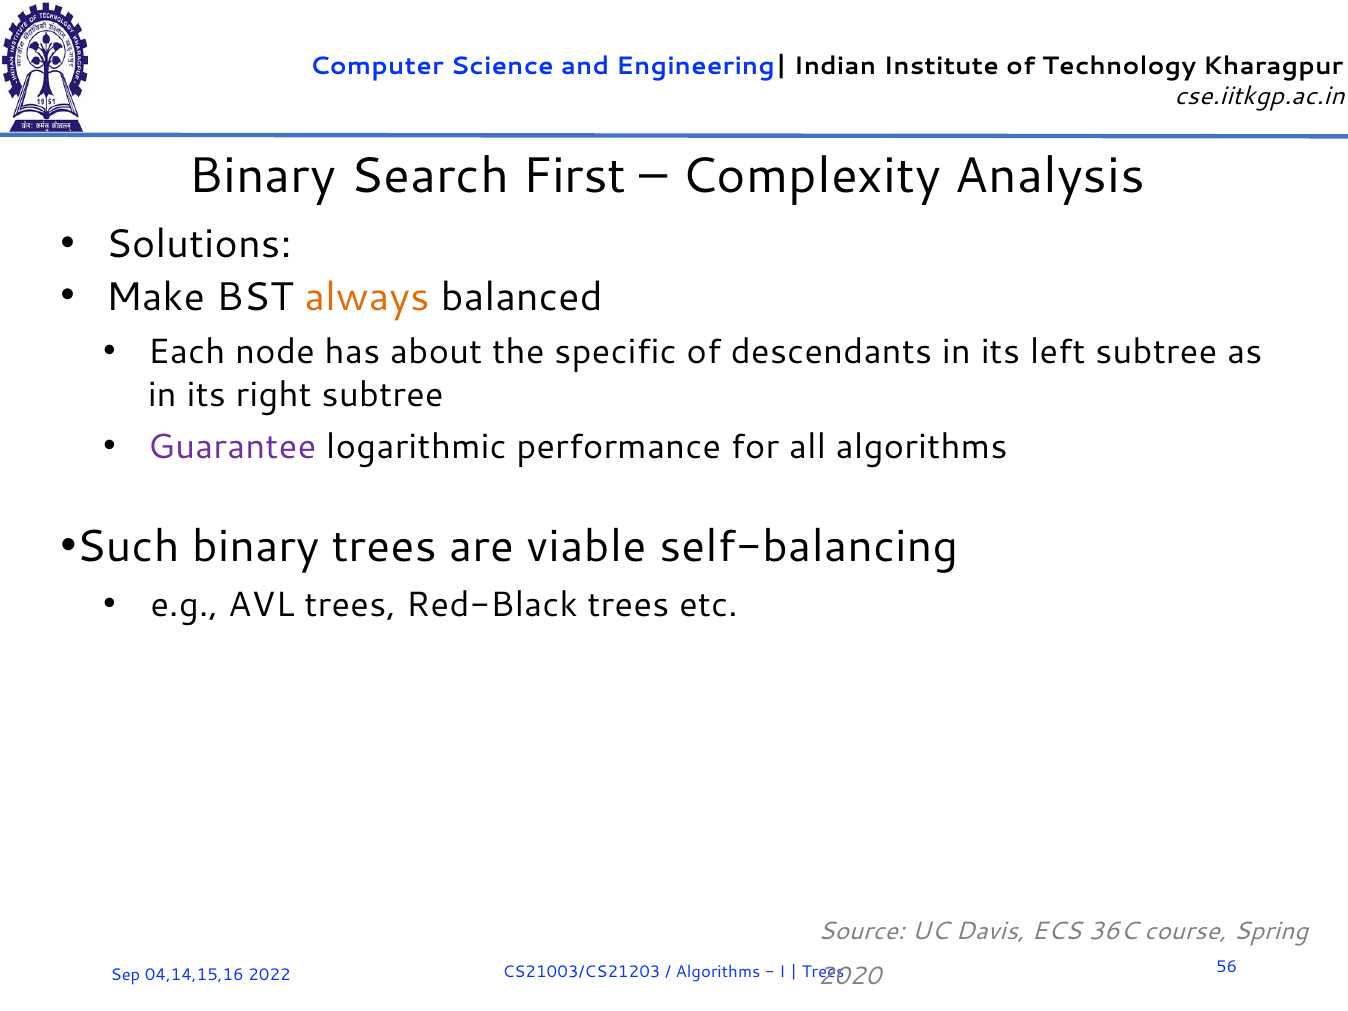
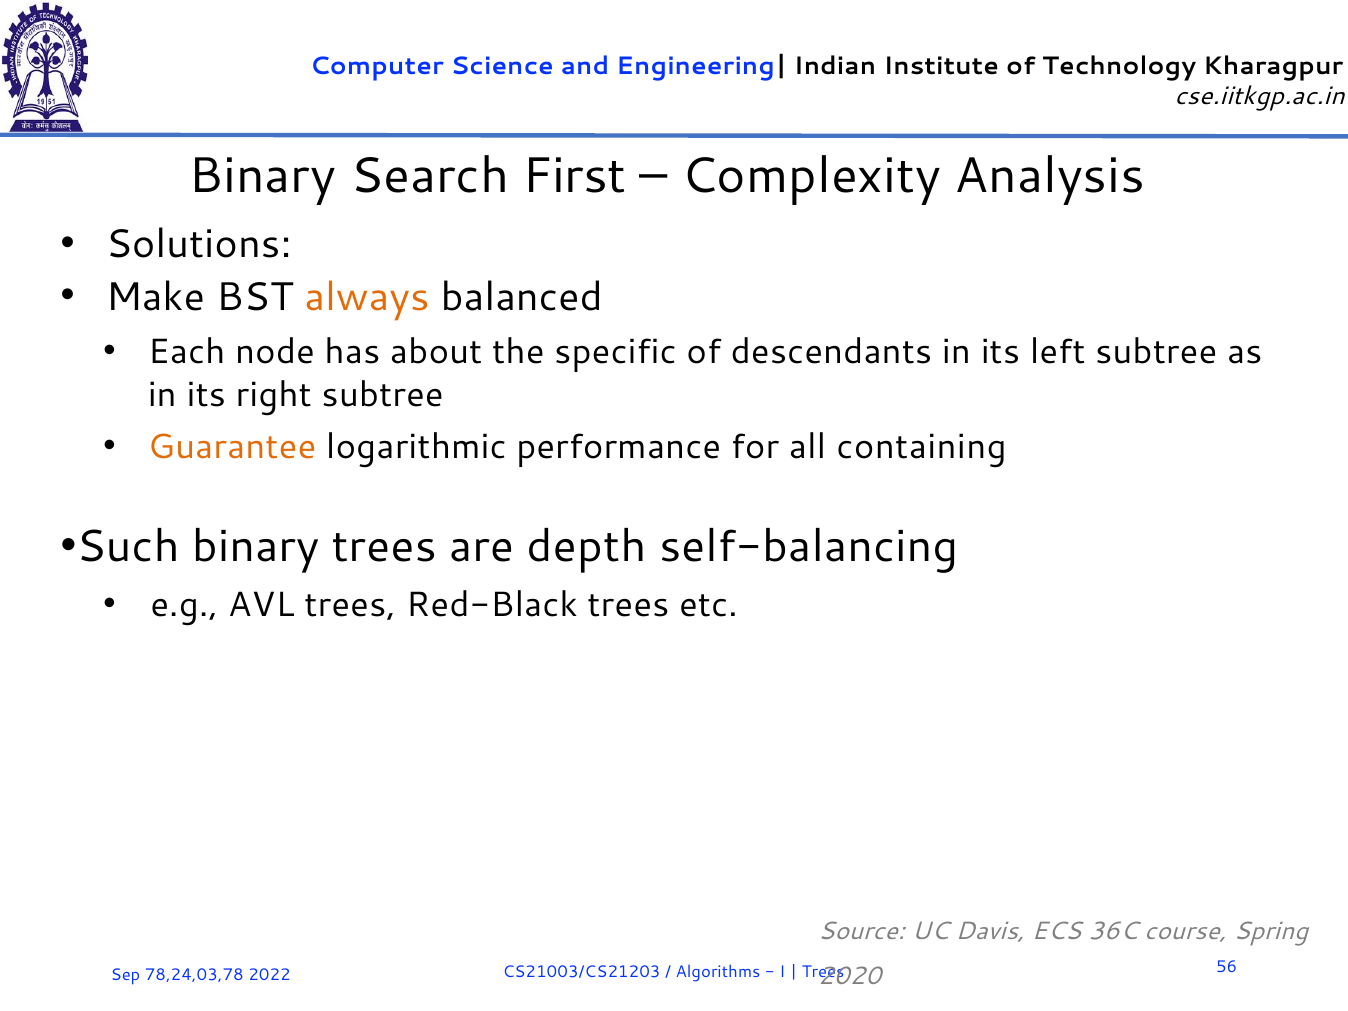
Guarantee colour: purple -> orange
all algorithms: algorithms -> containing
viable: viable -> depth
04,14,15,16: 04,14,15,16 -> 78,24,03,78
